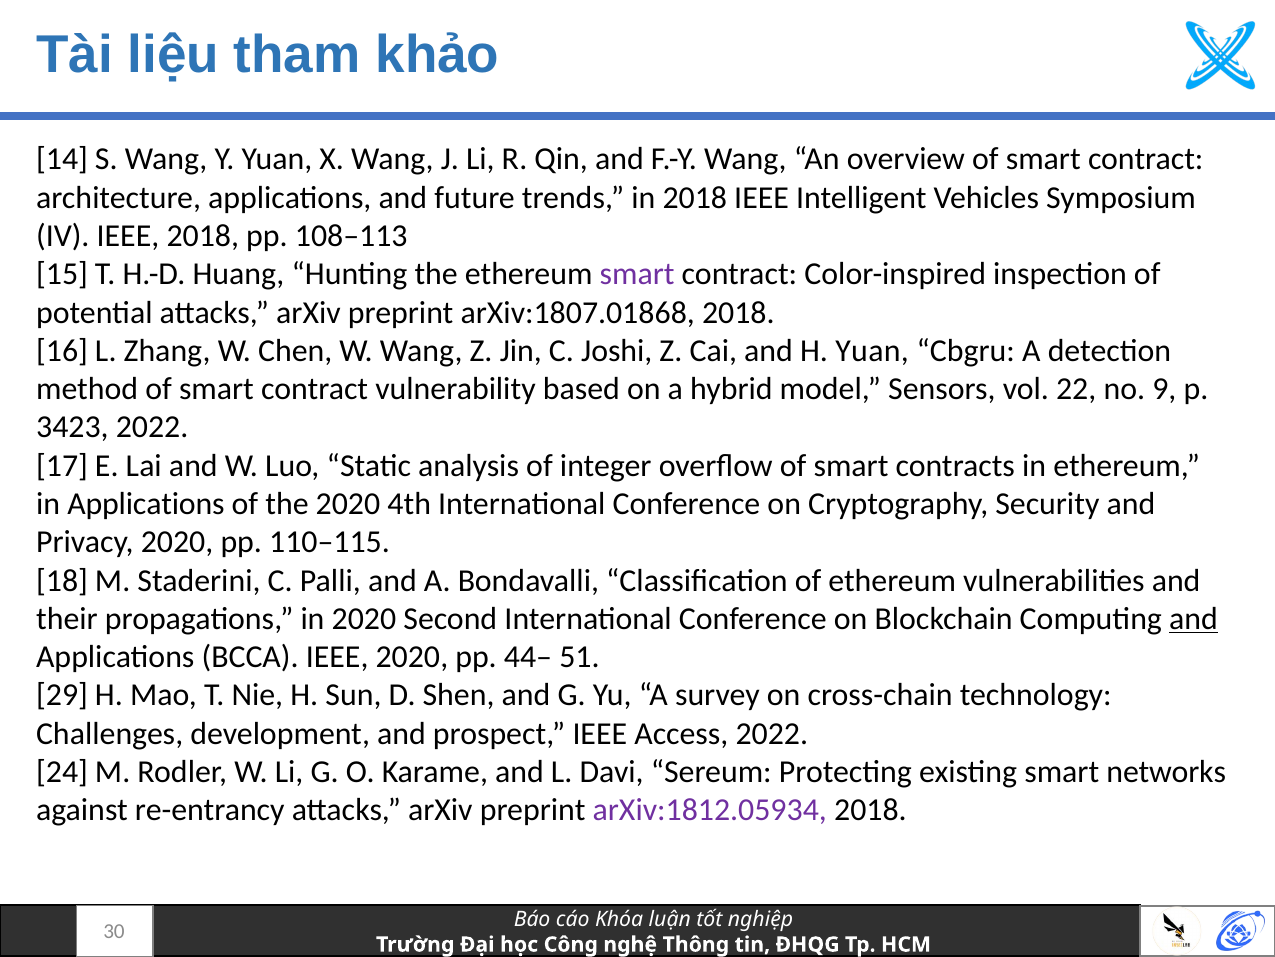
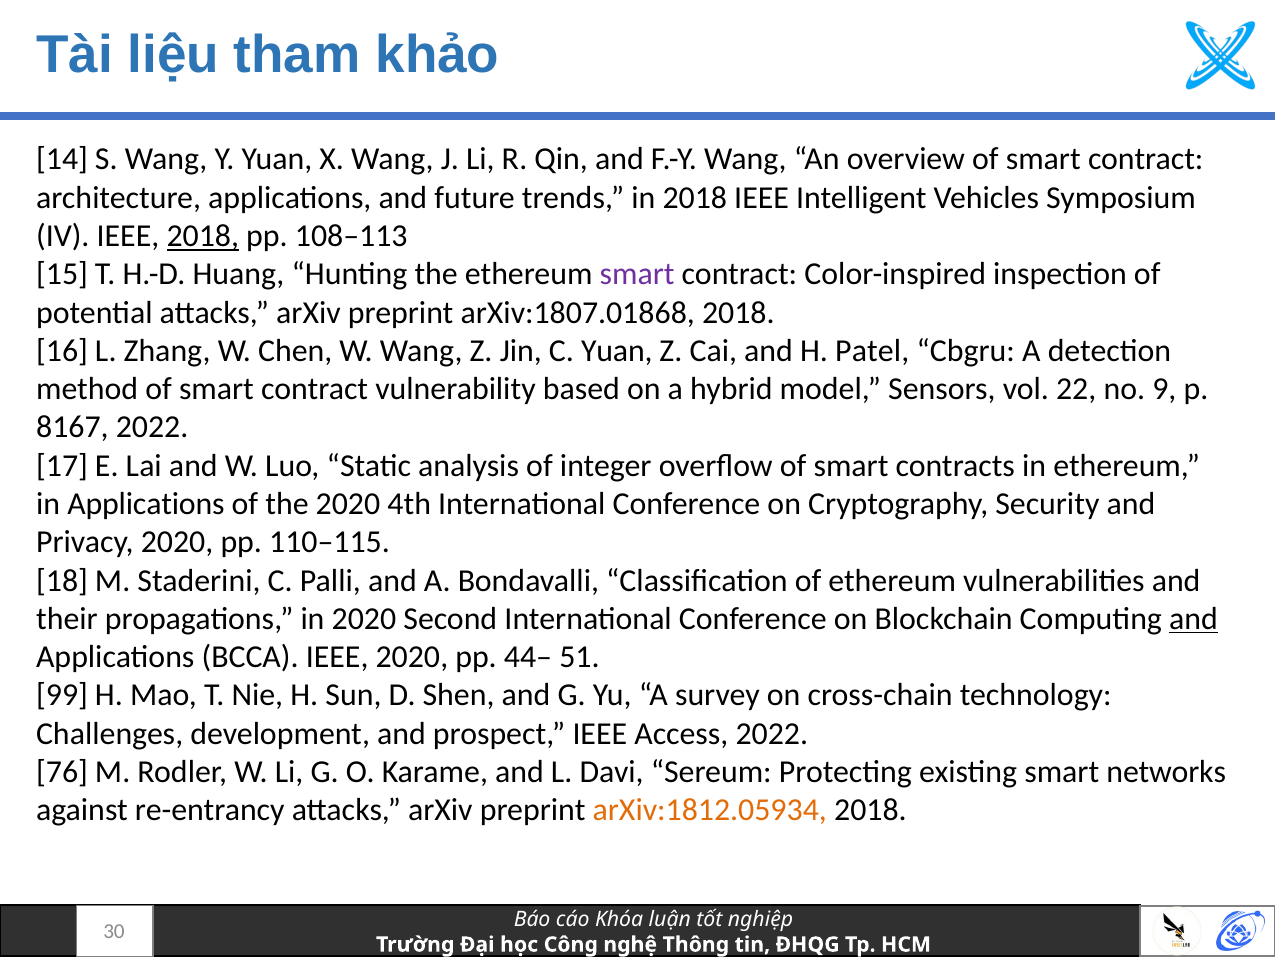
2018 at (203, 236) underline: none -> present
C Joshi: Joshi -> Yuan
H Yuan: Yuan -> Patel
3423: 3423 -> 8167
29: 29 -> 99
24: 24 -> 76
arXiv:1812.05934 colour: purple -> orange
